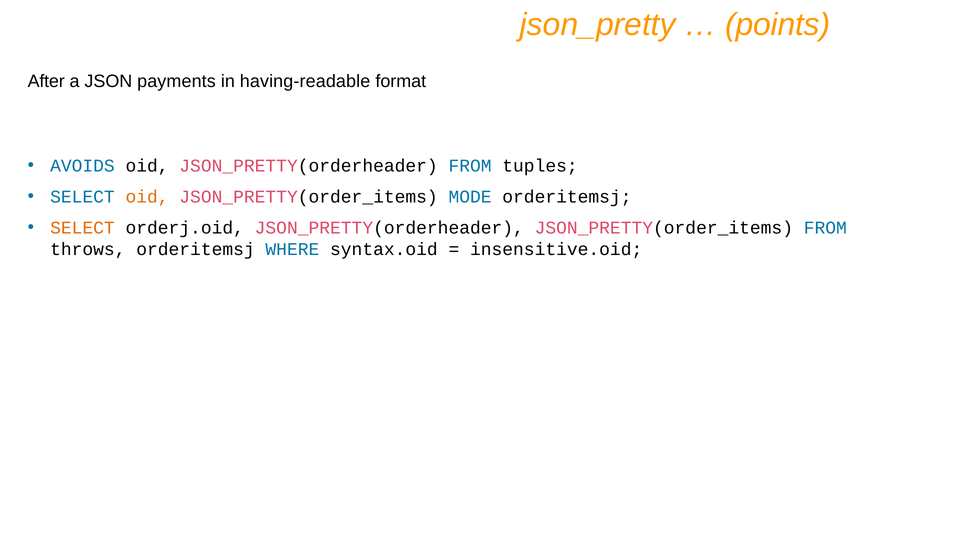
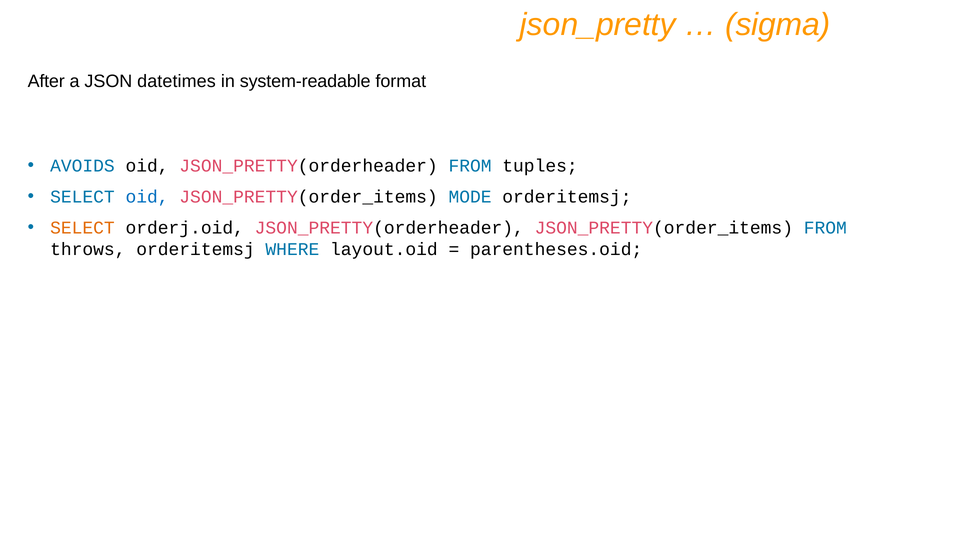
points: points -> sigma
payments: payments -> datetimes
having-readable: having-readable -> system-readable
oid at (147, 197) colour: orange -> blue
syntax.oid: syntax.oid -> layout.oid
insensitive.oid: insensitive.oid -> parentheses.oid
